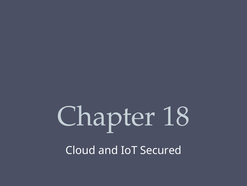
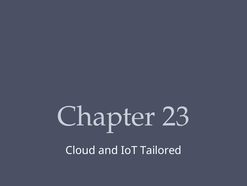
18: 18 -> 23
Secured: Secured -> Tailored
